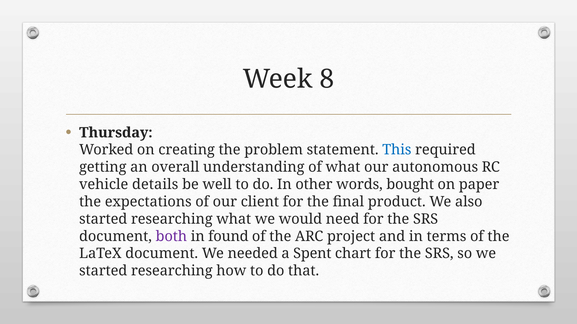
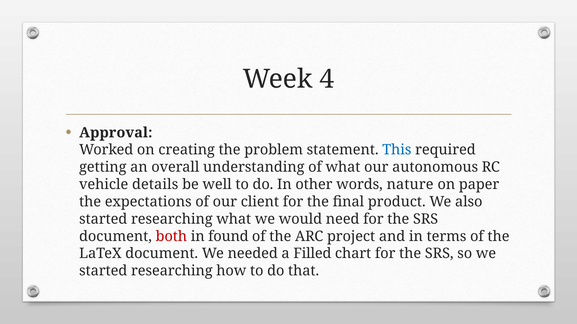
8: 8 -> 4
Thursday: Thursday -> Approval
bought: bought -> nature
both colour: purple -> red
Spent: Spent -> Filled
